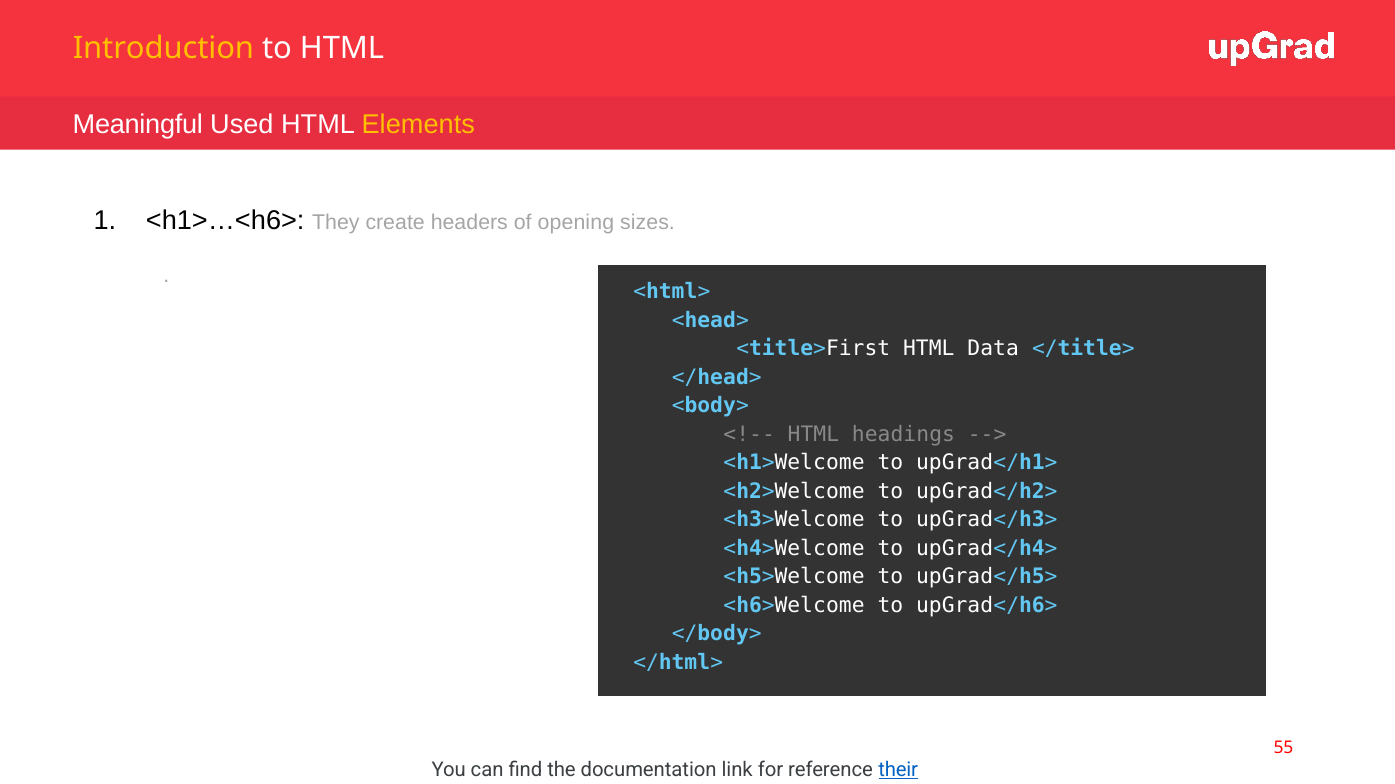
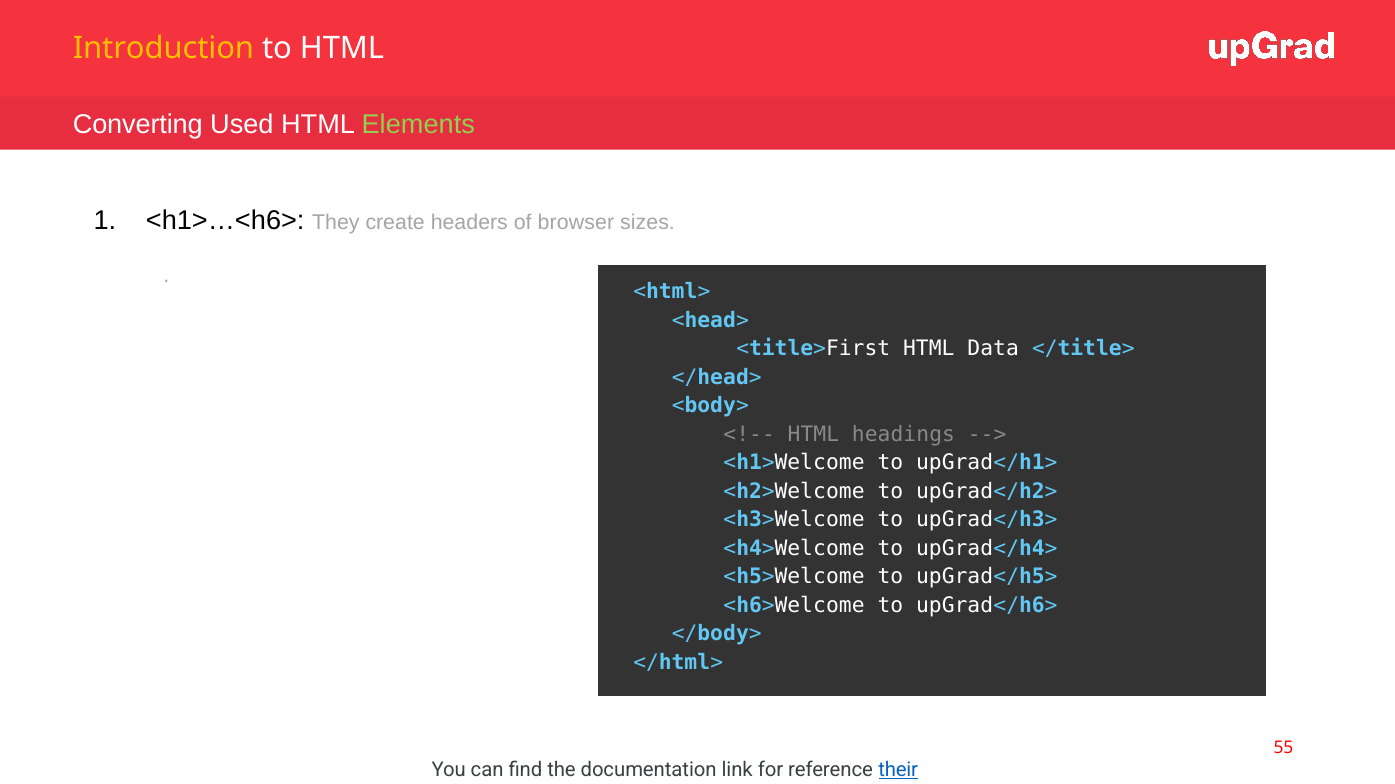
Meaningful: Meaningful -> Converting
Elements colour: yellow -> light green
opening: opening -> browser
